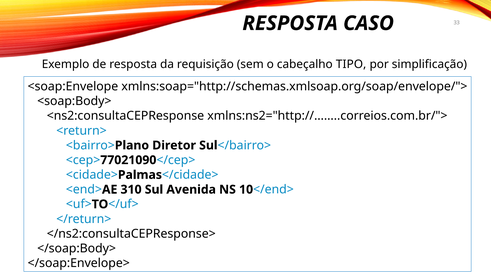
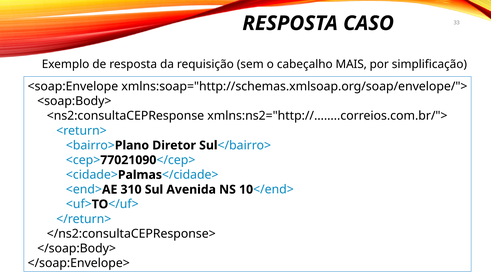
TIPO: TIPO -> MAIS
